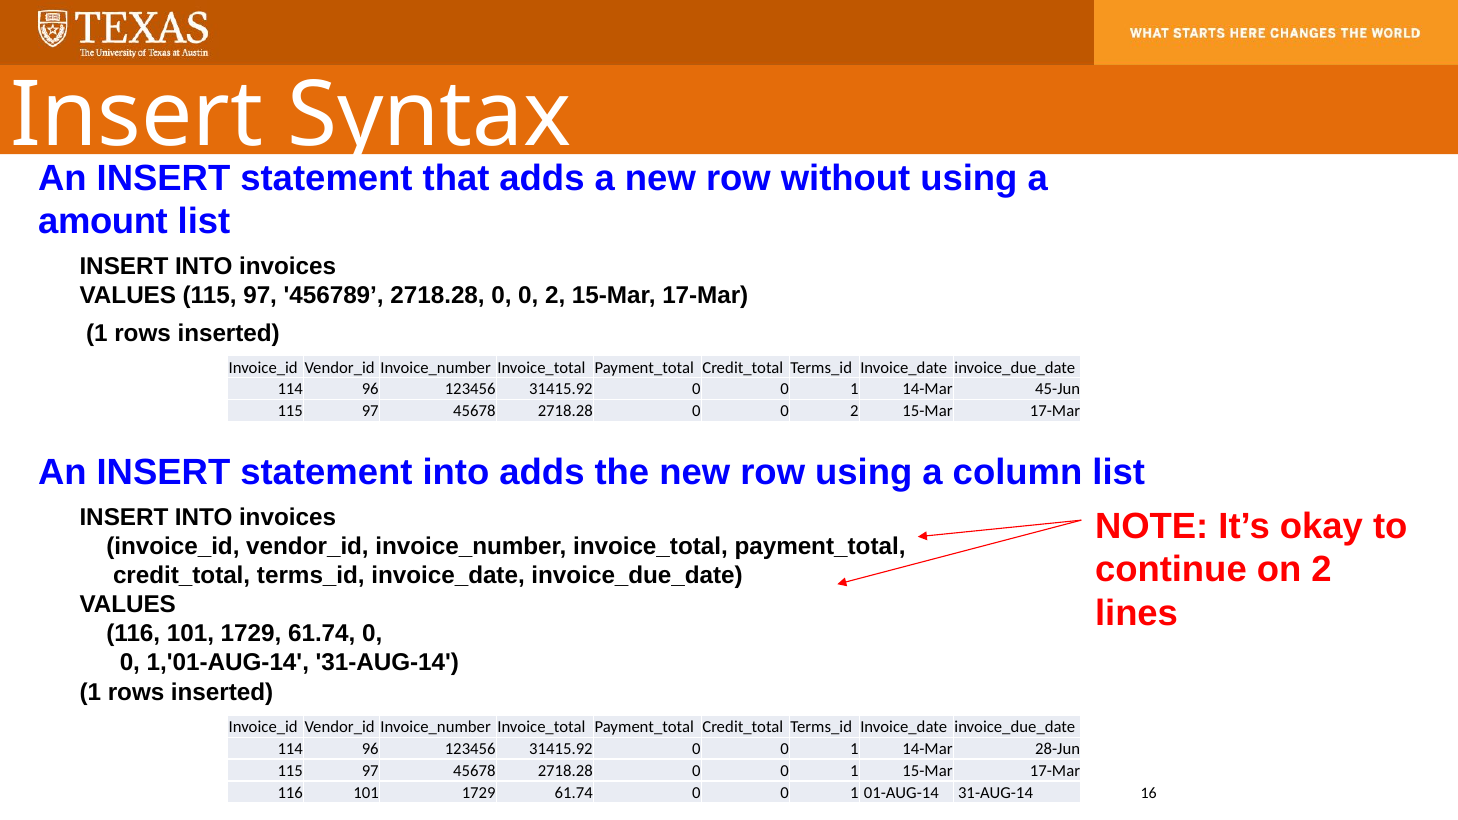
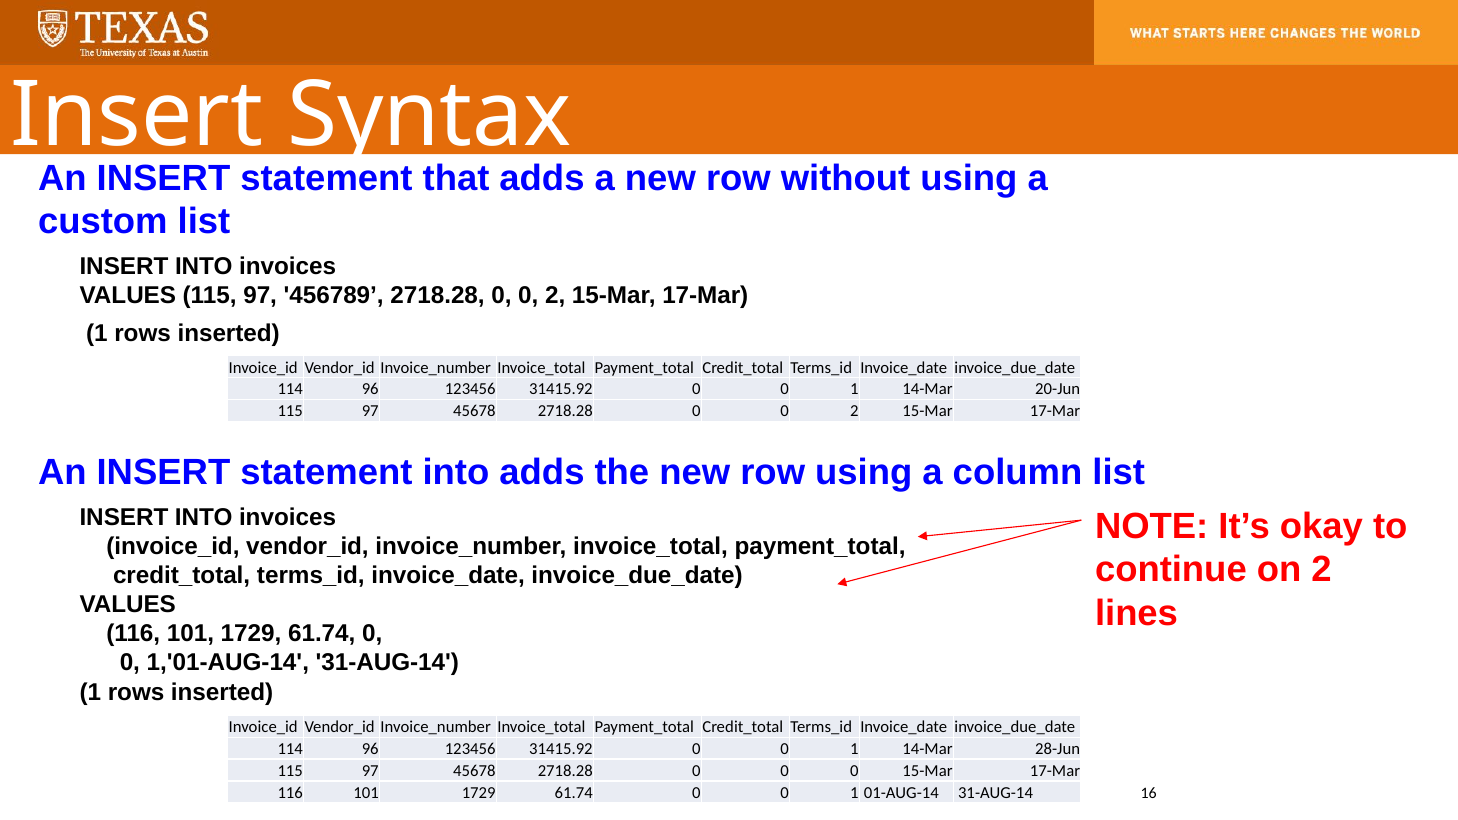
amount: amount -> custom
45-Jun: 45-Jun -> 20-Jun
2718.28 0 0 1: 1 -> 0
